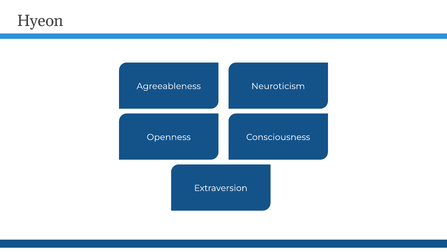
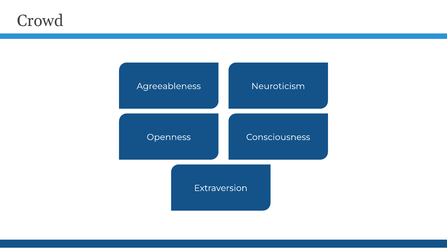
Hyeon: Hyeon -> Crowd
